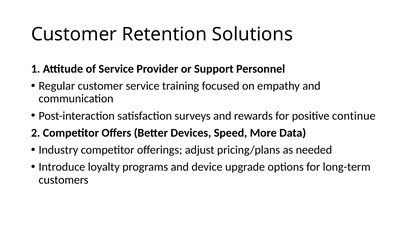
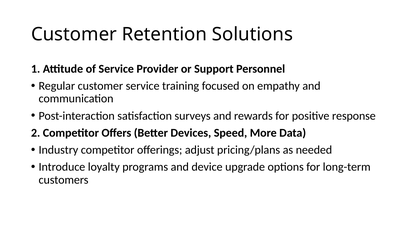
continue: continue -> response
